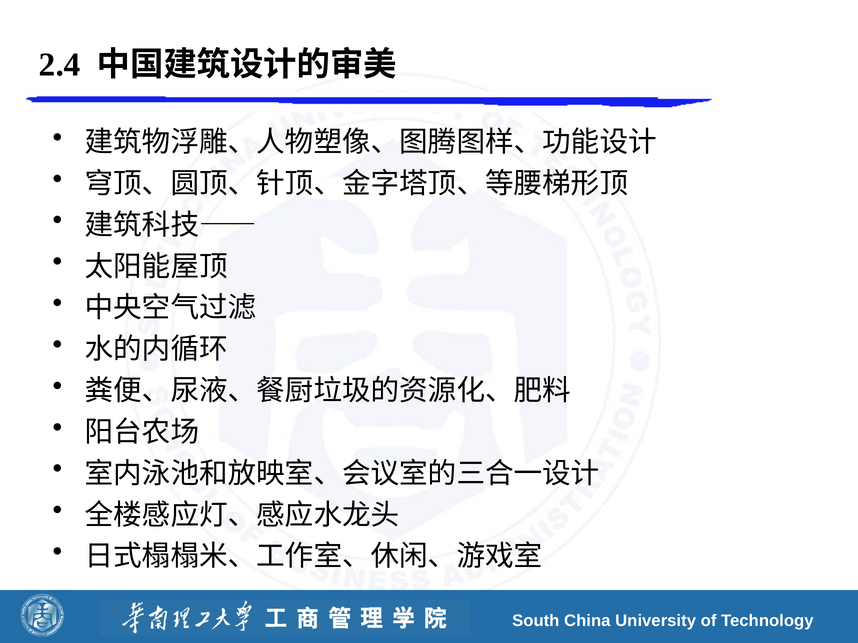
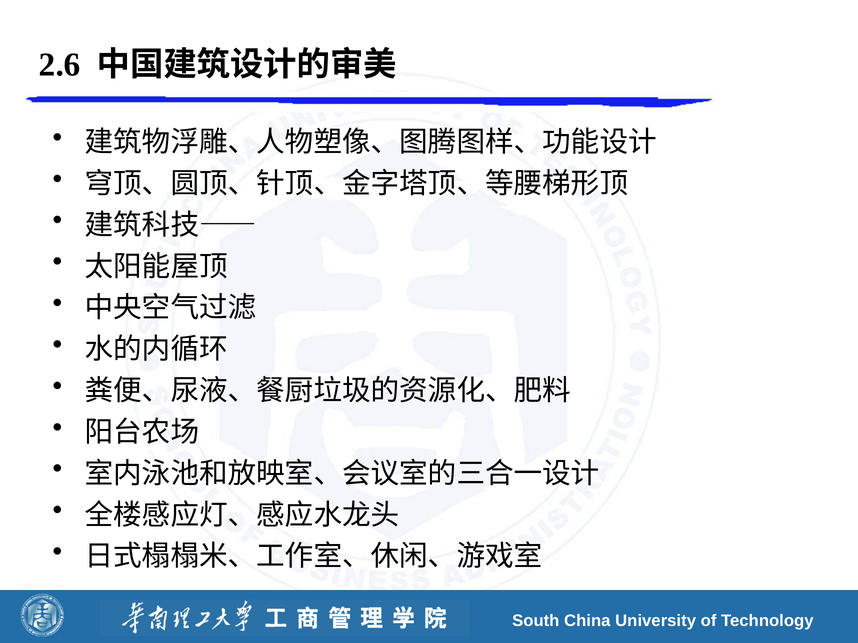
2.4: 2.4 -> 2.6
